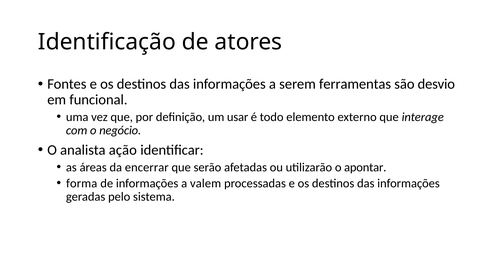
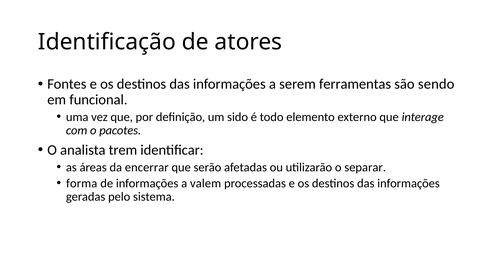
desvio: desvio -> sendo
usar: usar -> sido
negócio: negócio -> pacotes
ação: ação -> trem
apontar: apontar -> separar
